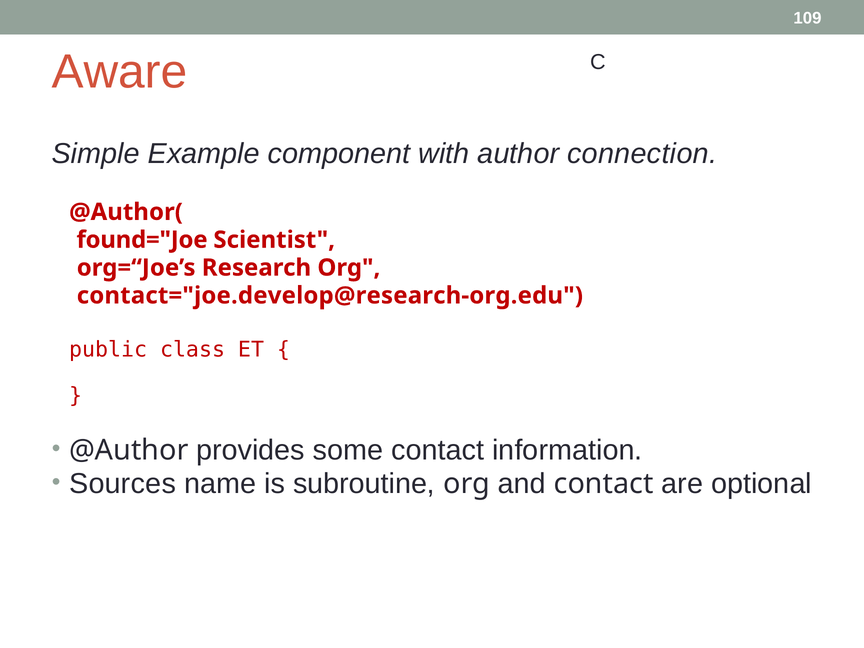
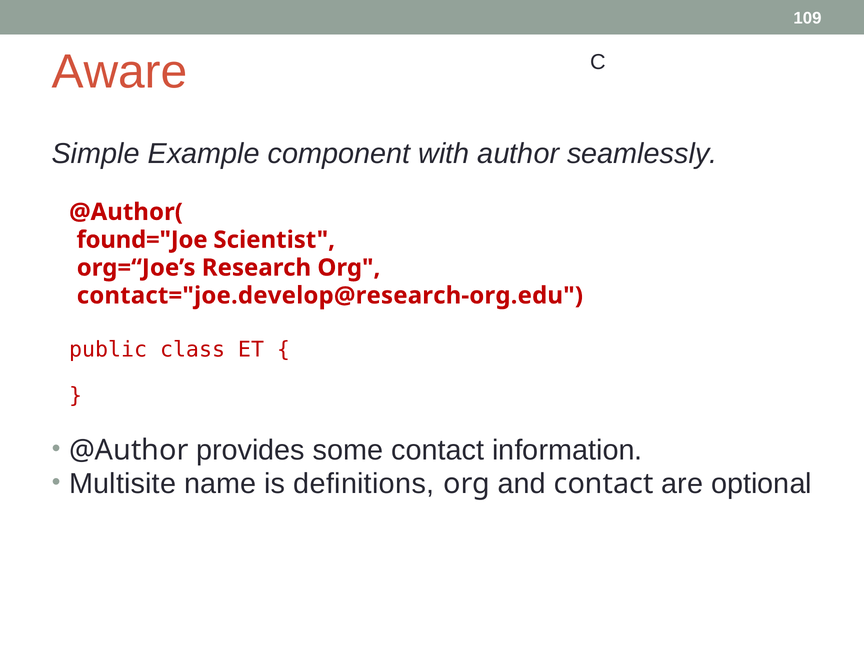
connection: connection -> seamlessly
Sources: Sources -> Multisite
subroutine: subroutine -> definitions
